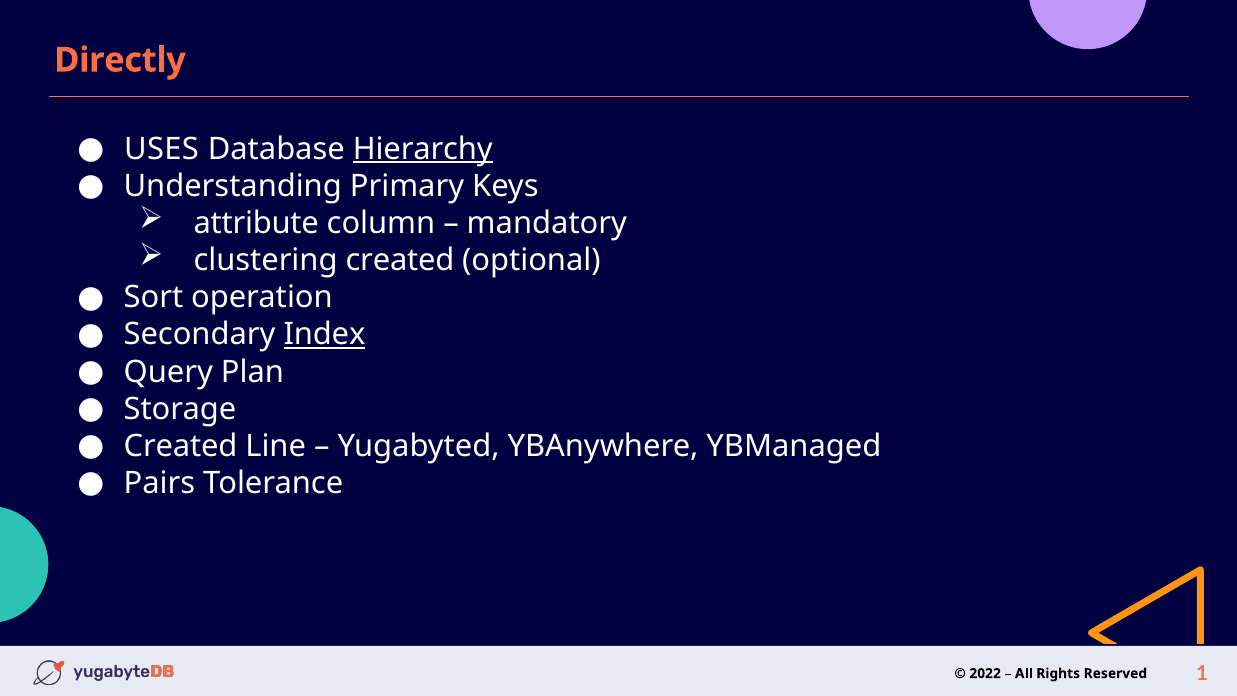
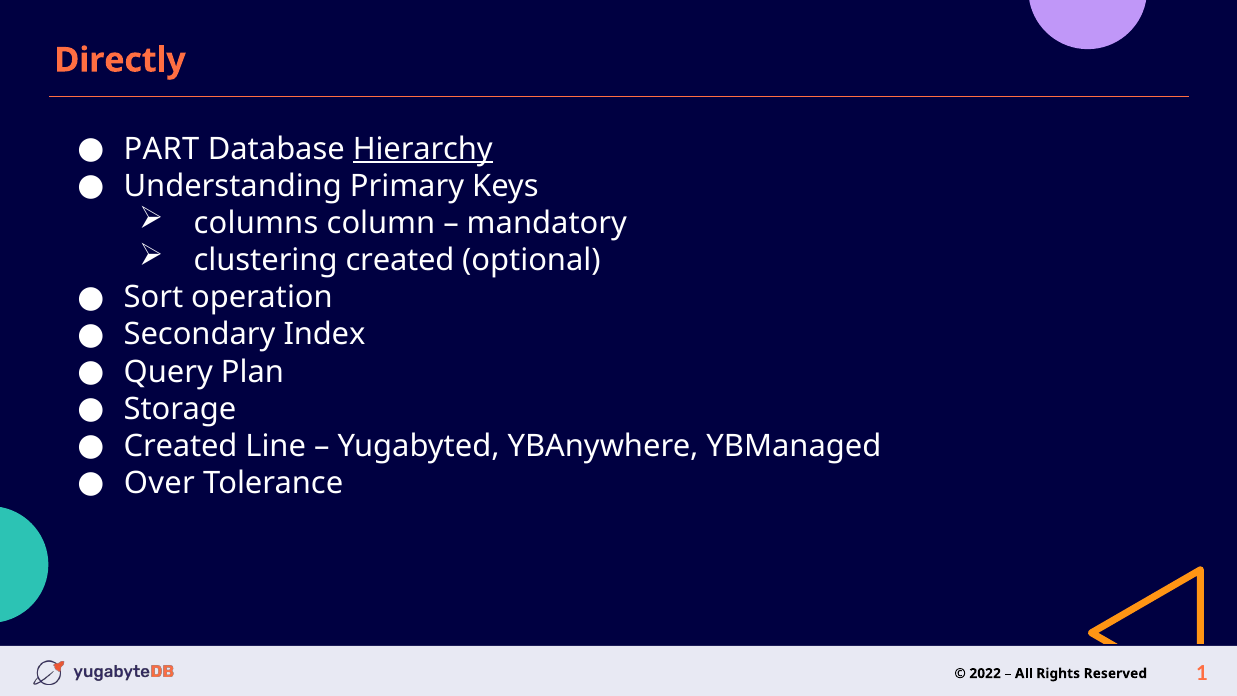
USES: USES -> PART
attribute: attribute -> columns
Index underline: present -> none
Pairs: Pairs -> Over
